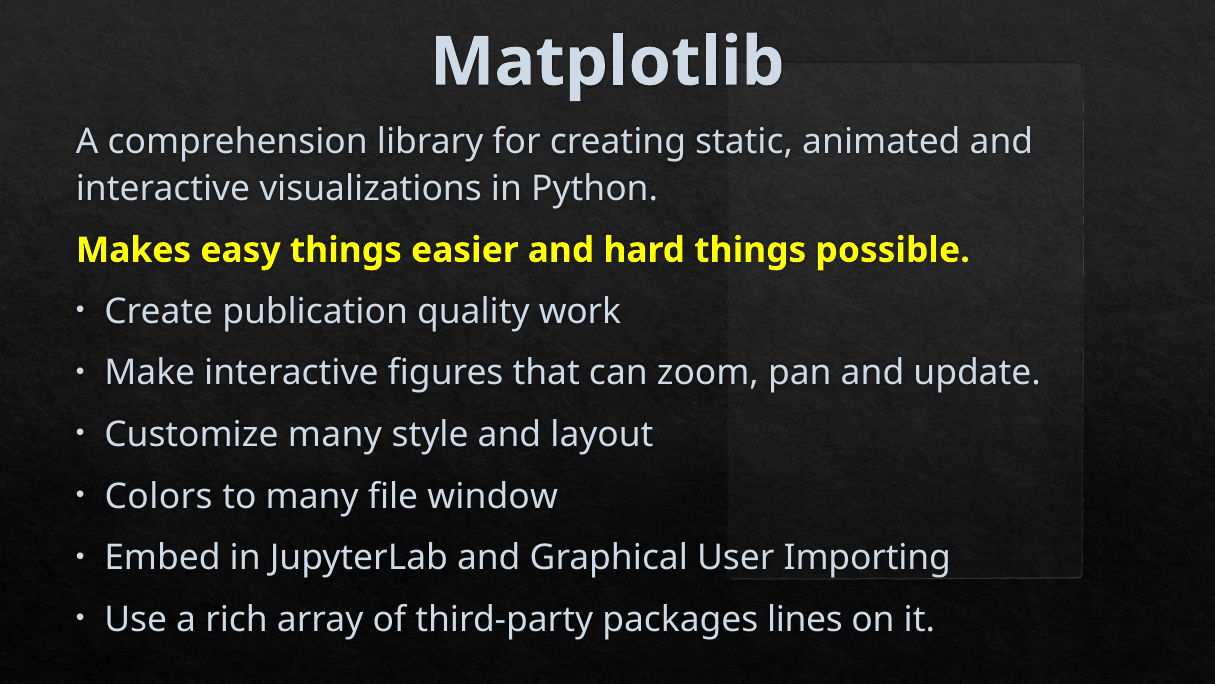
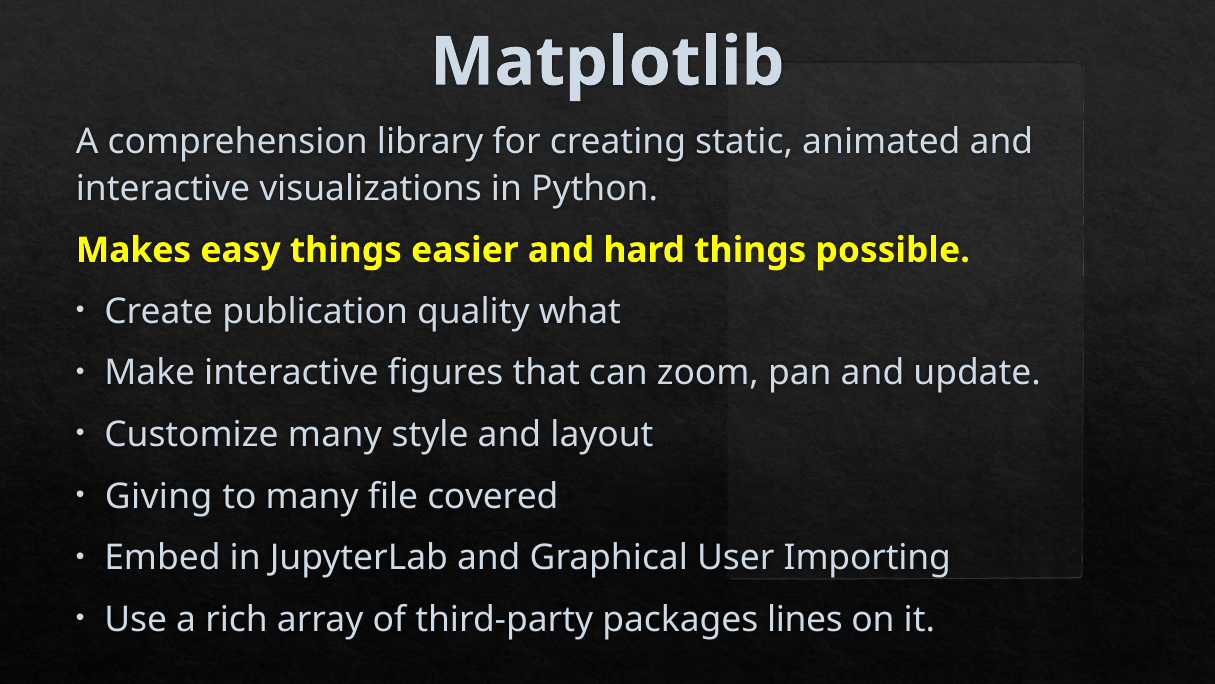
work: work -> what
Colors: Colors -> Giving
window: window -> covered
